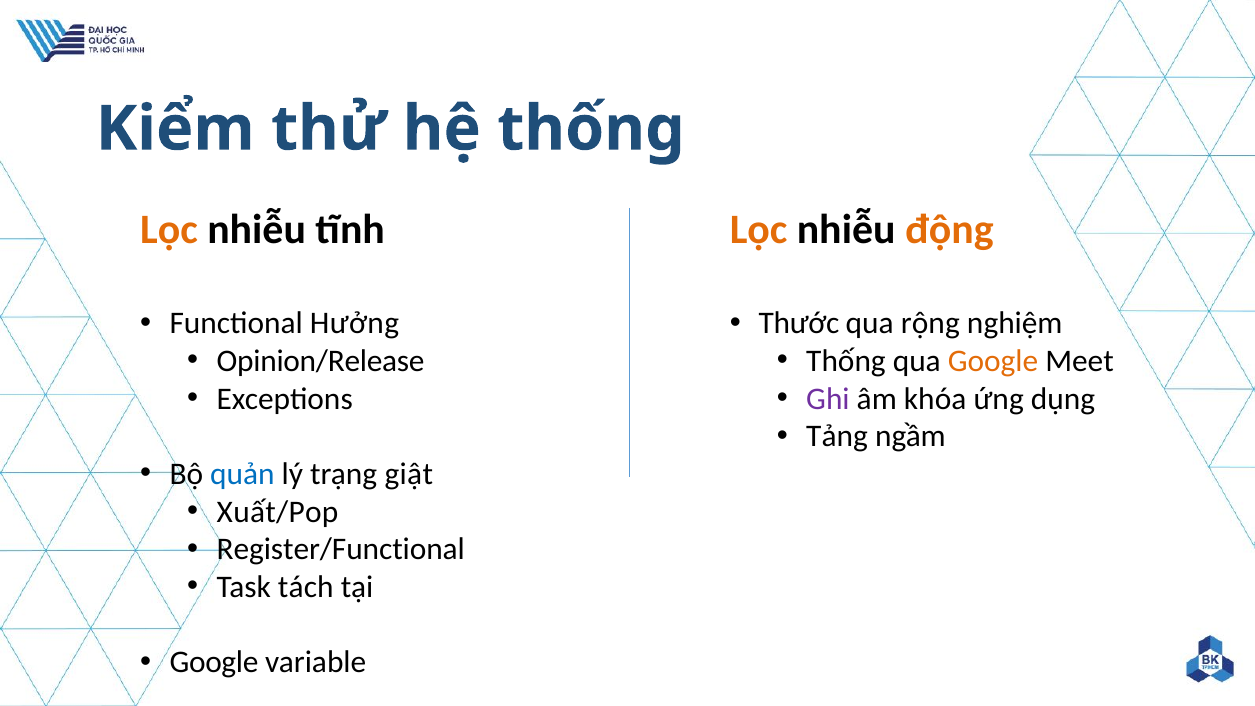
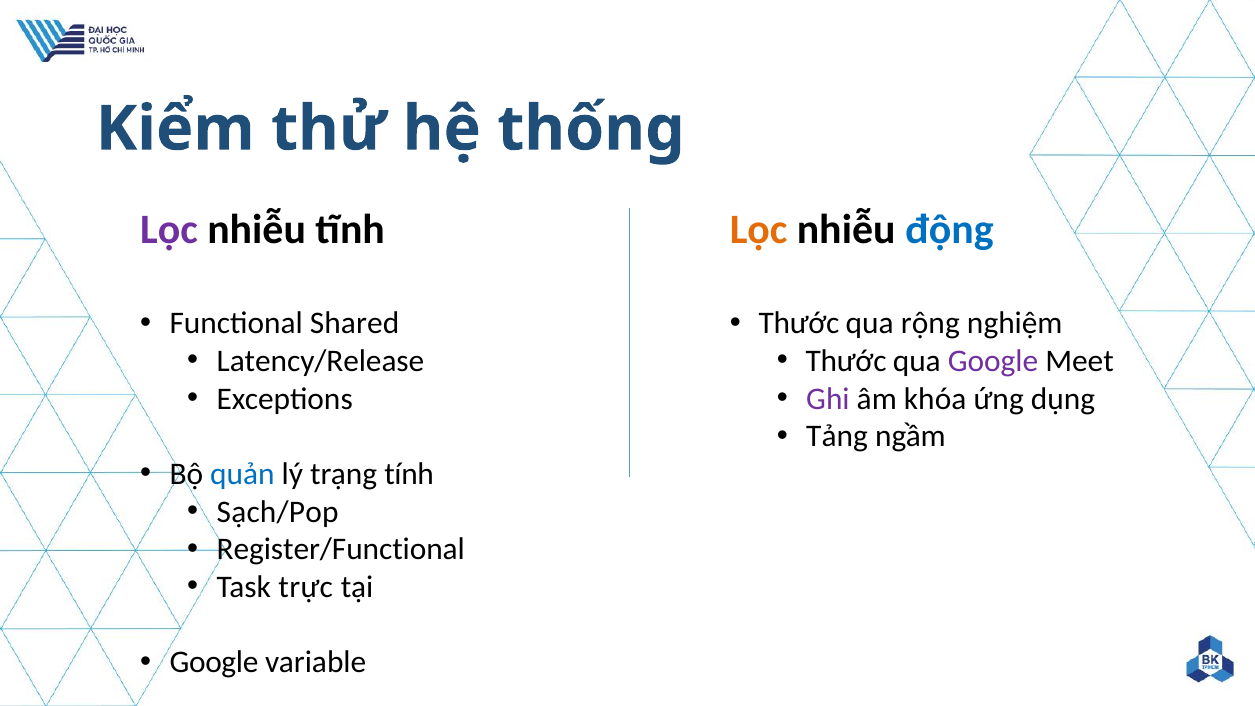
Lọc at (169, 230) colour: orange -> purple
động colour: orange -> blue
Hưởng: Hưởng -> Shared
Opinion/Release: Opinion/Release -> Latency/Release
Thống at (846, 361): Thống -> Thước
Google at (993, 361) colour: orange -> purple
giật: giật -> tính
Xuất/Pop: Xuất/Pop -> Sạch/Pop
tách: tách -> trực
